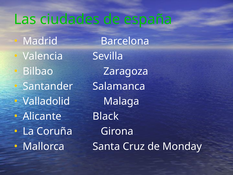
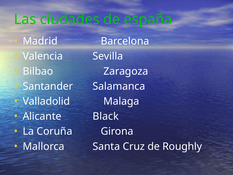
Monday: Monday -> Roughly
